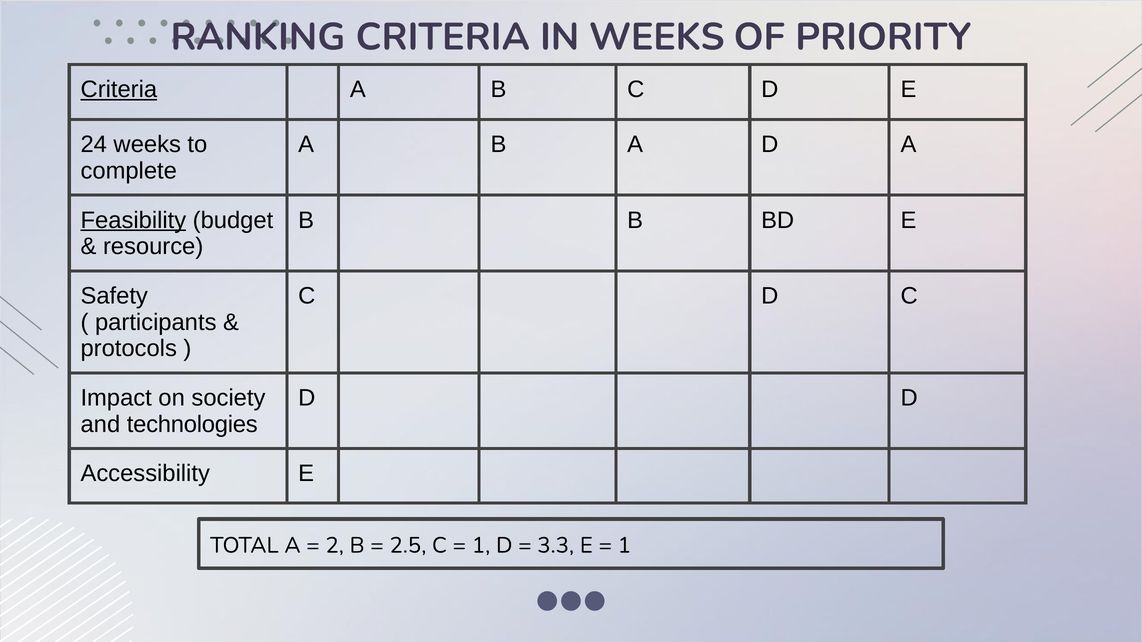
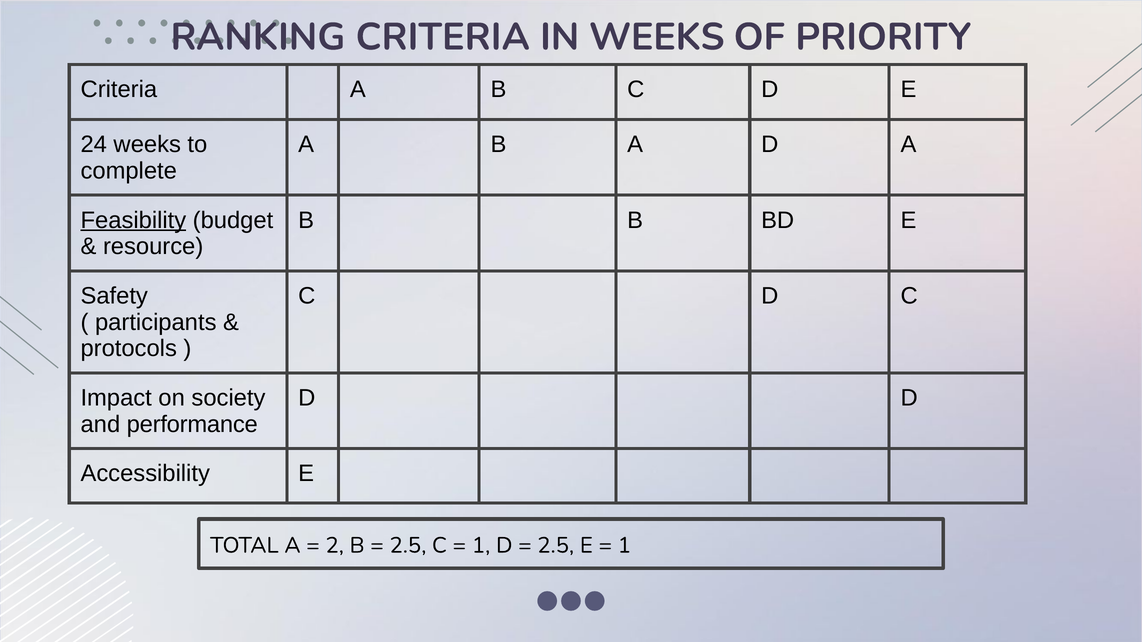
Criteria at (119, 90) underline: present -> none
technologies: technologies -> performance
3.3 at (556, 546): 3.3 -> 2.5
